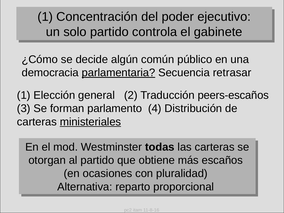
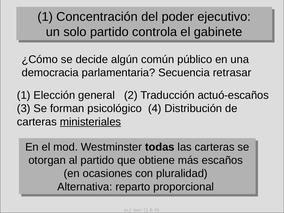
parlamentaria underline: present -> none
peers-escaños: peers-escaños -> actuó-escaños
parlamento: parlamento -> psicológico
